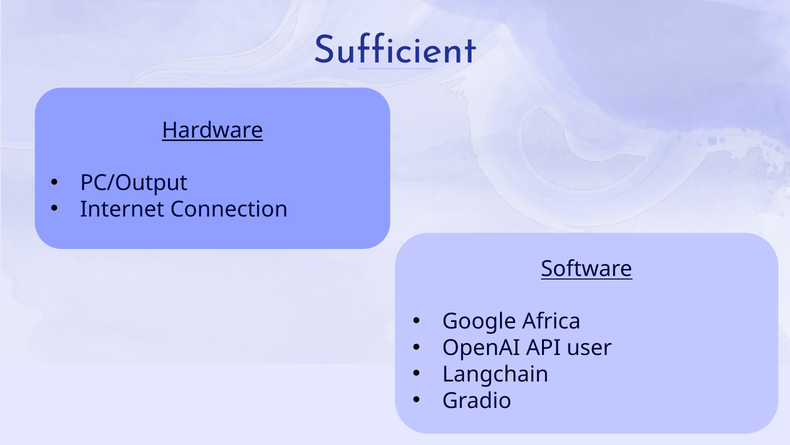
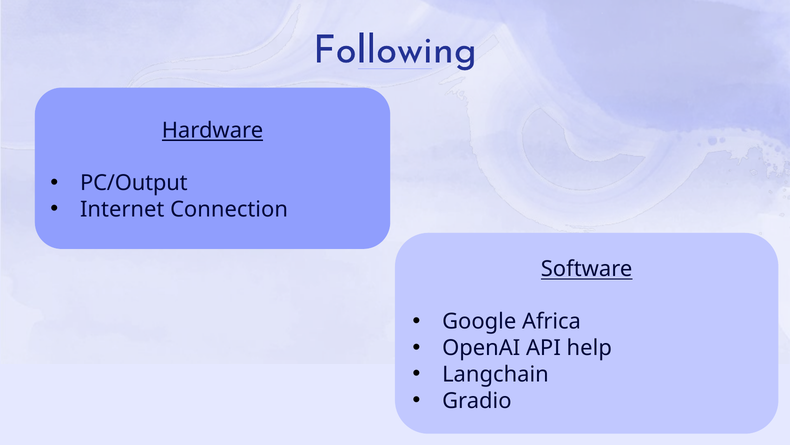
Sufficient: Sufficient -> Following
user: user -> help
